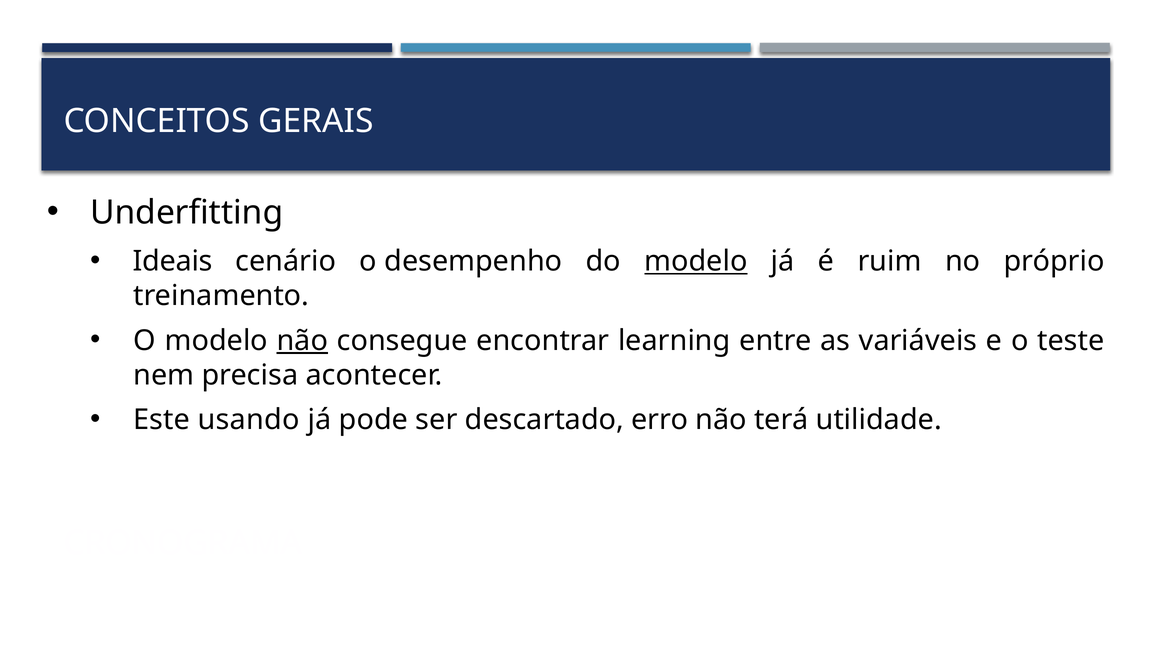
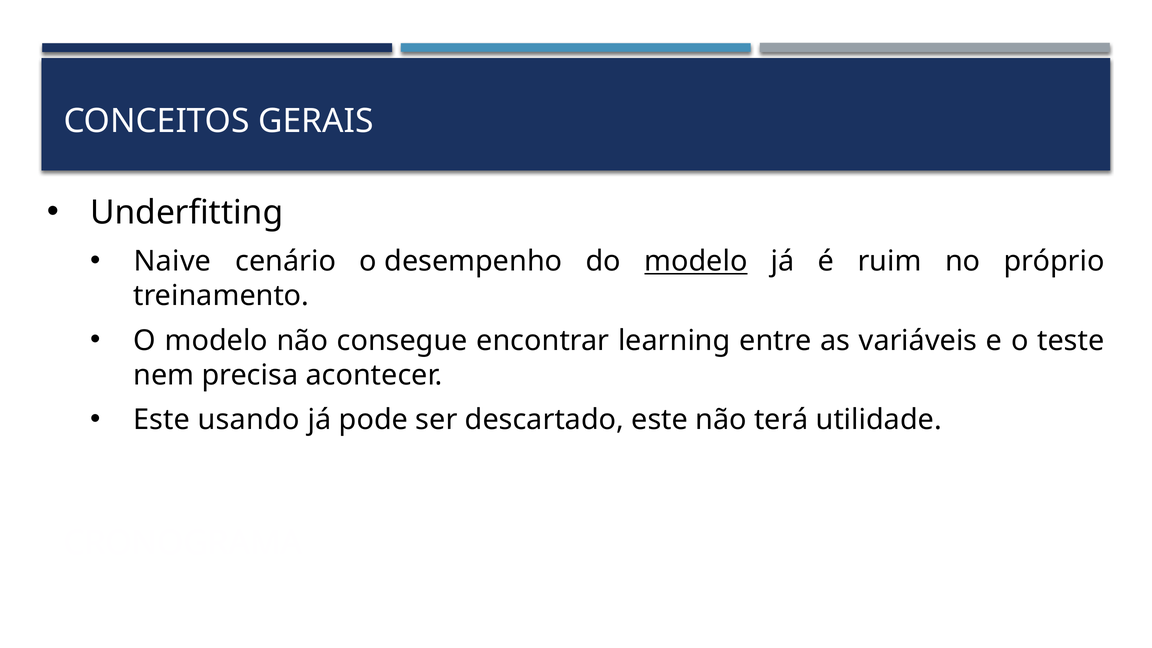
Ideais: Ideais -> Naive
não at (302, 341) underline: present -> none
descartado erro: erro -> este
